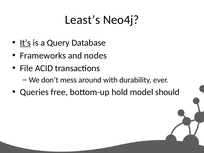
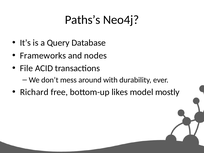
Least’s: Least’s -> Paths’s
It’s underline: present -> none
Queries: Queries -> Richard
hold: hold -> likes
should: should -> mostly
